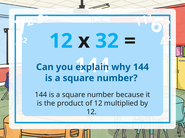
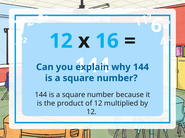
32: 32 -> 16
